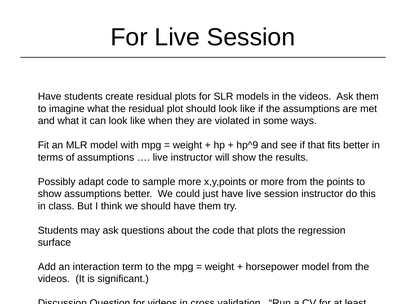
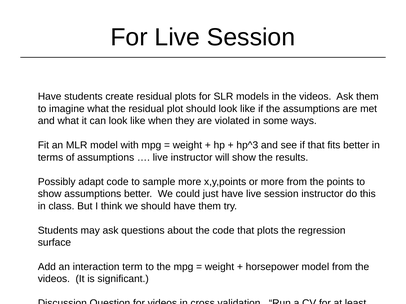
hp^9: hp^9 -> hp^3
